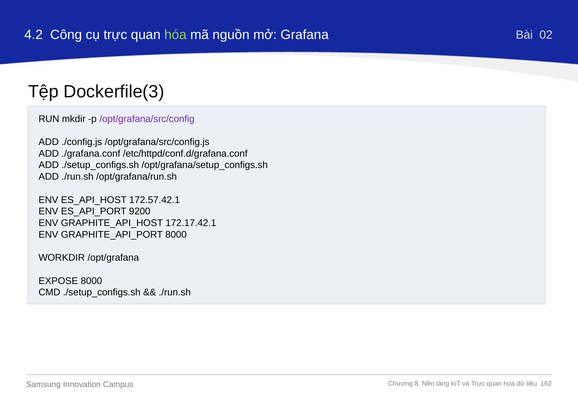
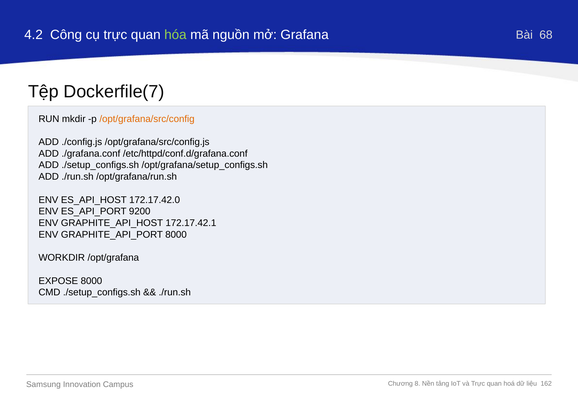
02: 02 -> 68
Dockerfile(3: Dockerfile(3 -> Dockerfile(7
/opt/grafana/src/config colour: purple -> orange
172.57.42.1: 172.57.42.1 -> 172.17.42.0
